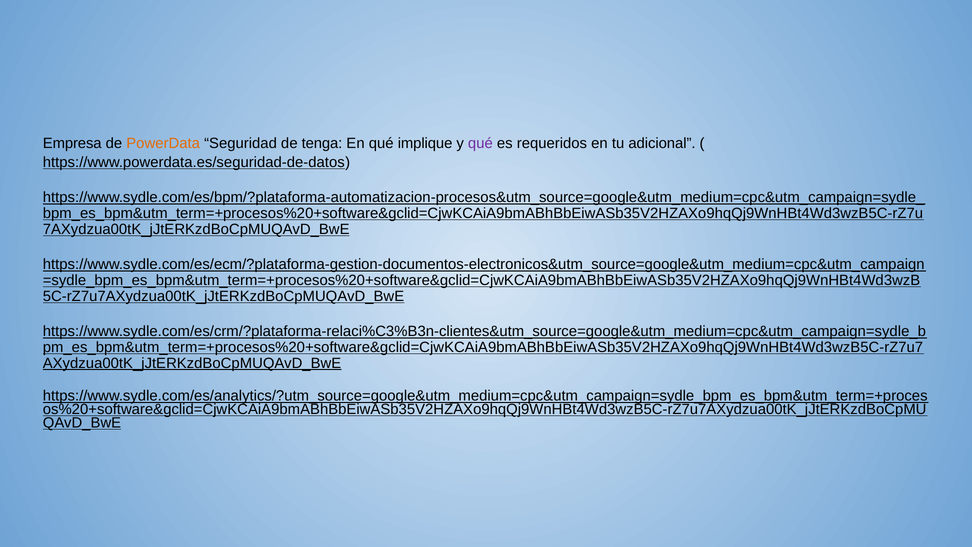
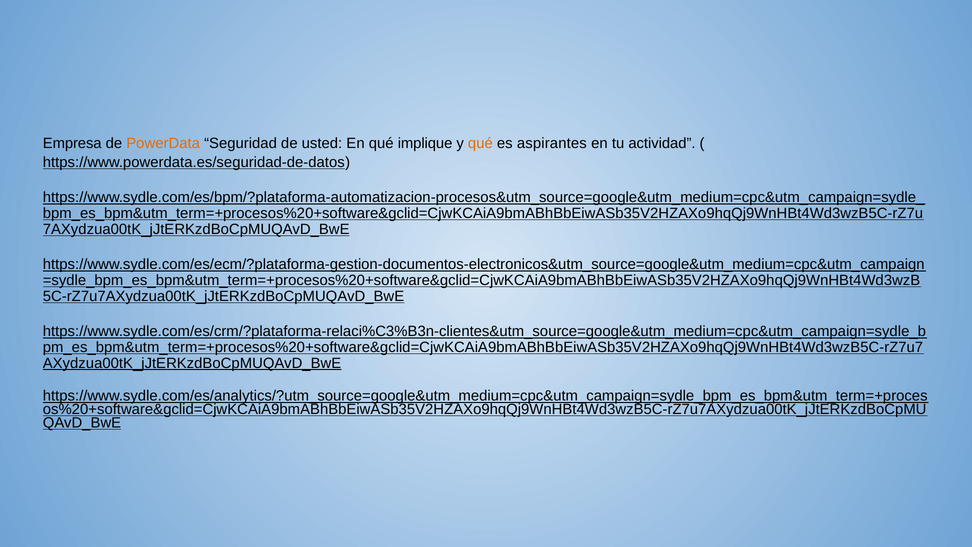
tenga: tenga -> usted
qué at (480, 143) colour: purple -> orange
requeridos: requeridos -> aspirantes
adicional: adicional -> actividad
